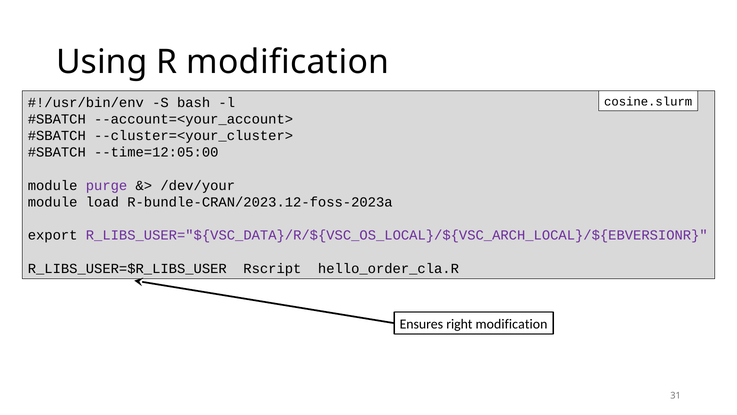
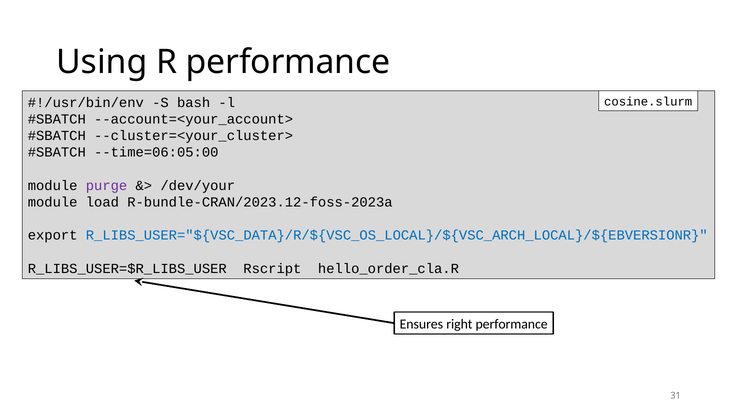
R modification: modification -> performance
--time=12:05:00: --time=12:05:00 -> --time=06:05:00
R_LIBS_USER="${VSC_DATA}/R/${VSC_OS_LOCAL}/${VSC_ARCH_LOCAL}/${EBVERSIONR colour: purple -> blue
right modification: modification -> performance
